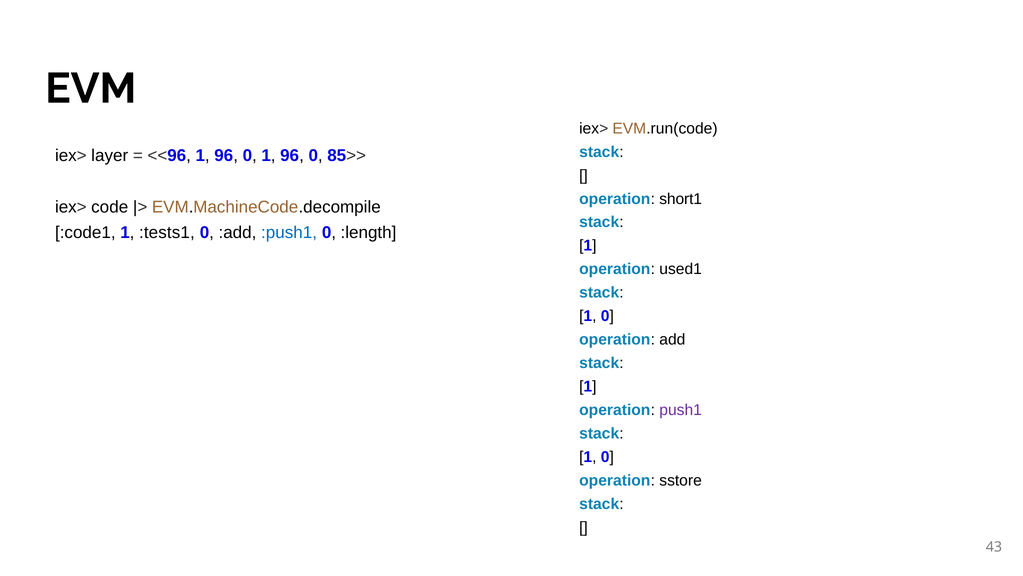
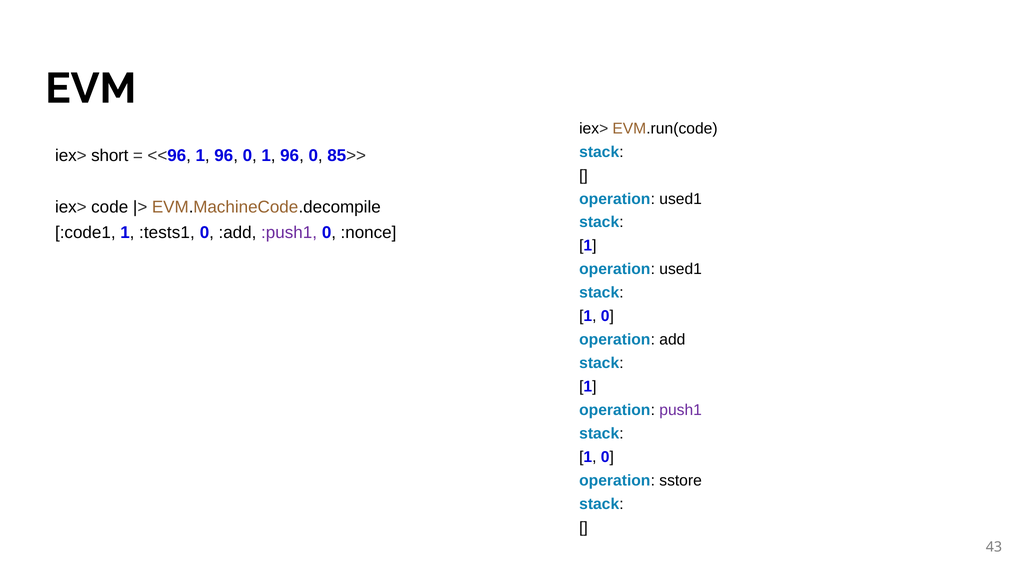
layer: layer -> short
short1 at (681, 199): short1 -> used1
:push1 colour: blue -> purple
:length: :length -> :nonce
